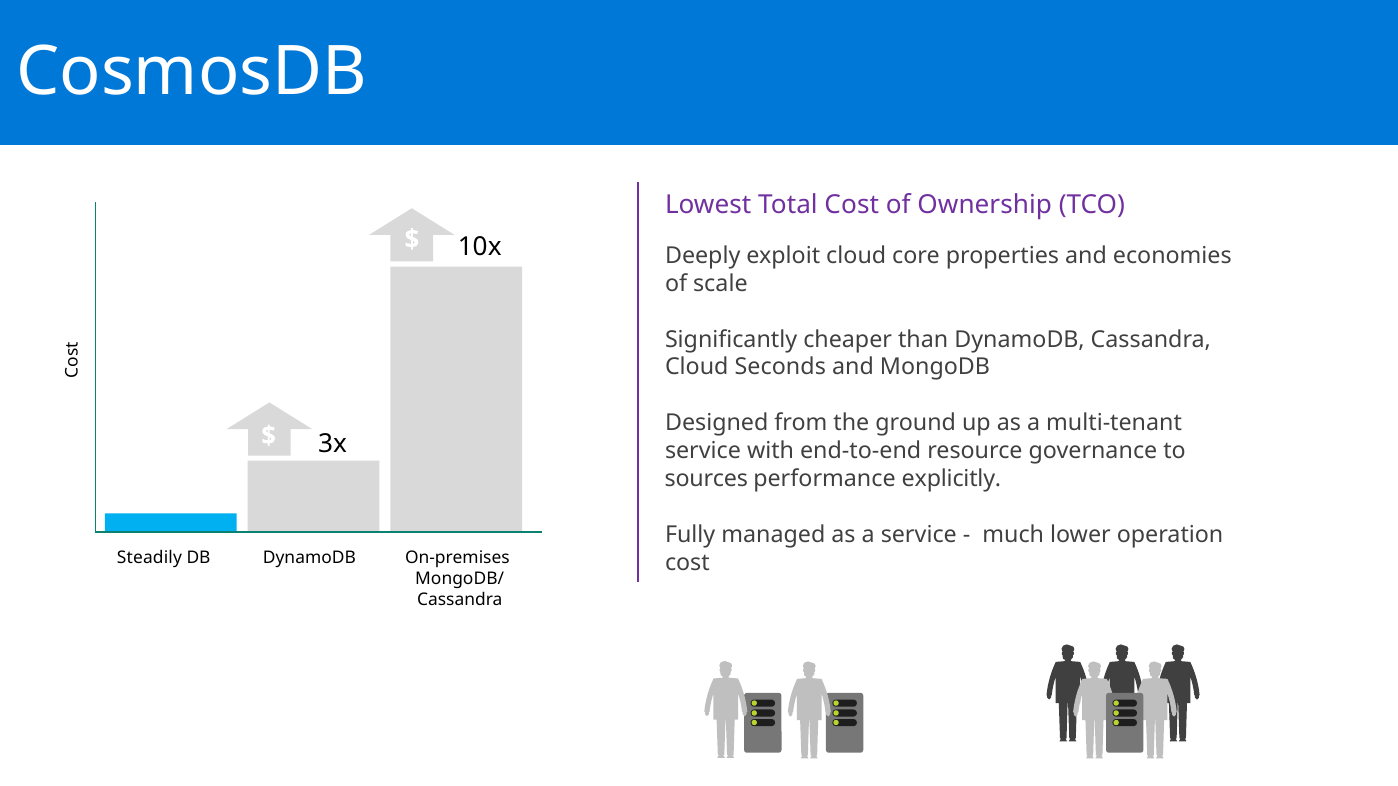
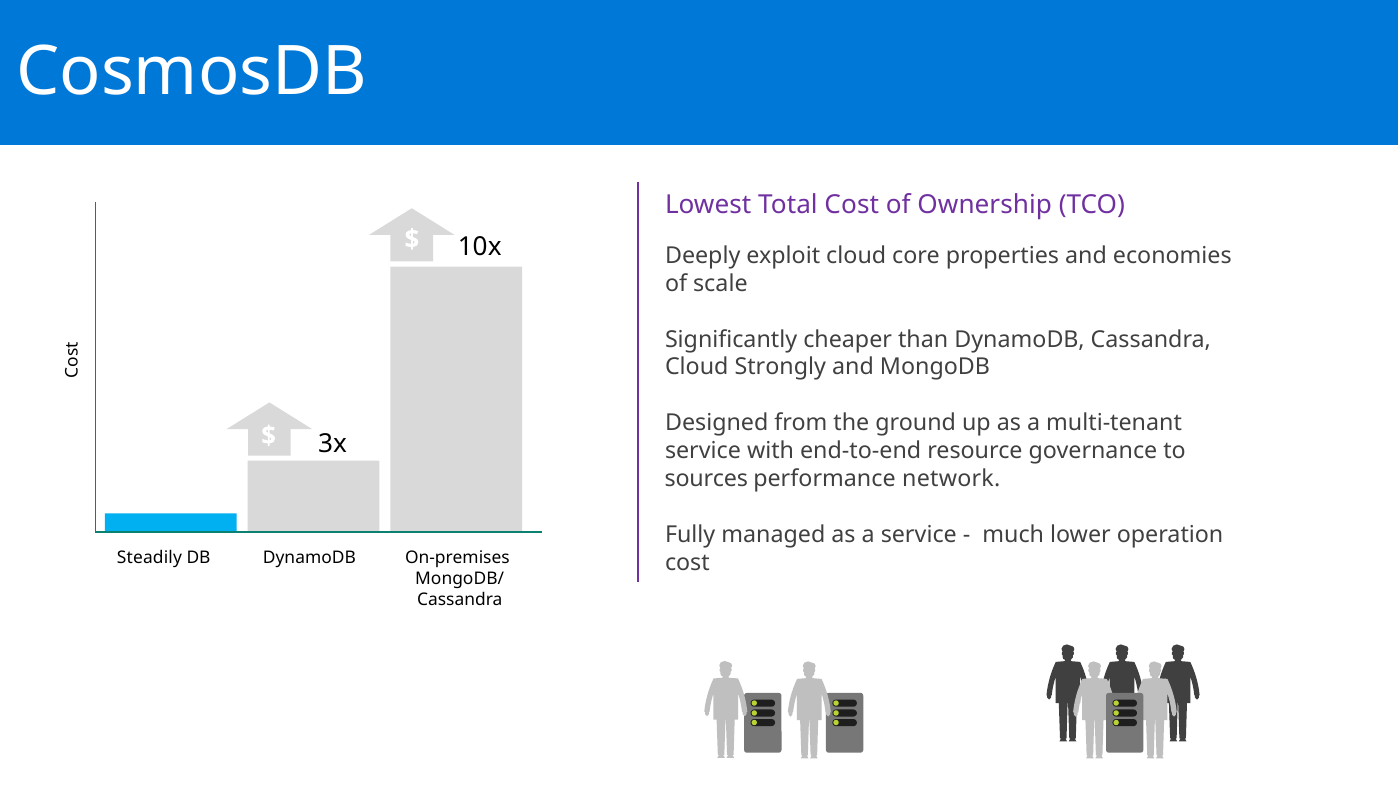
Seconds: Seconds -> Strongly
explicitly: explicitly -> network
